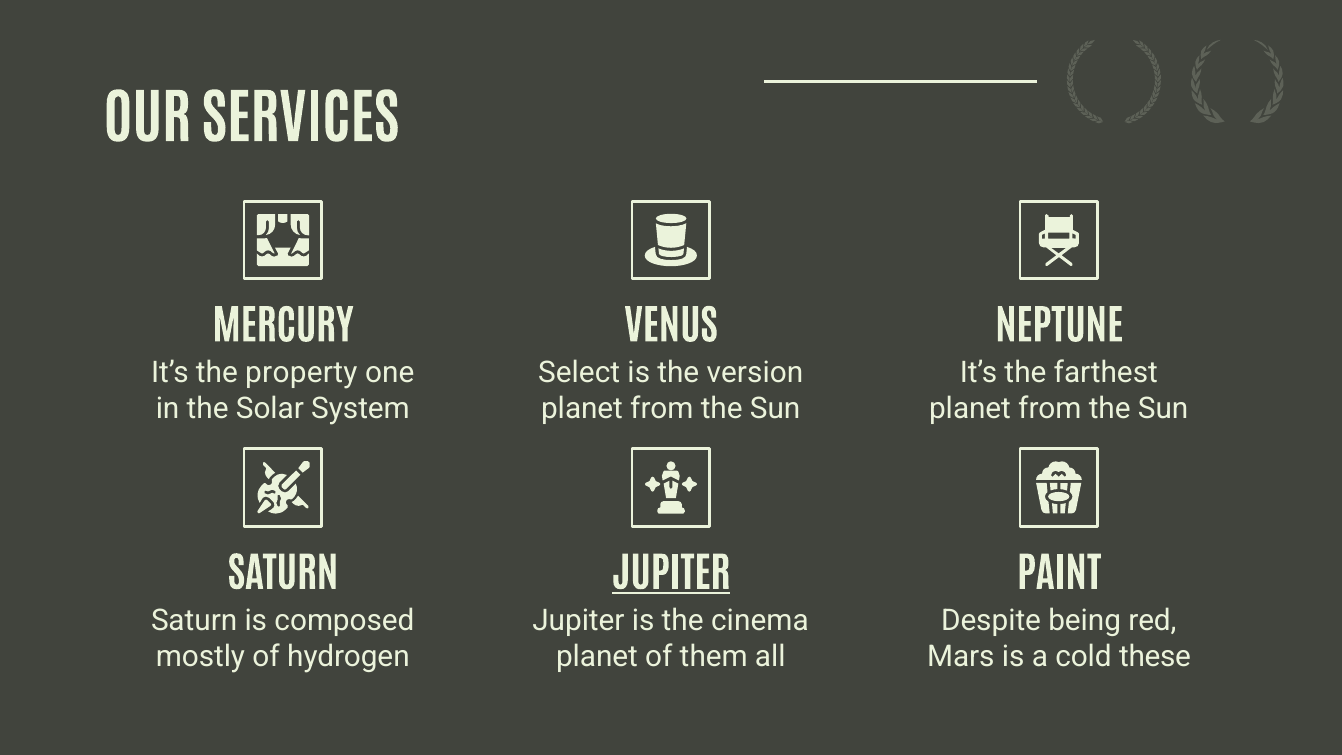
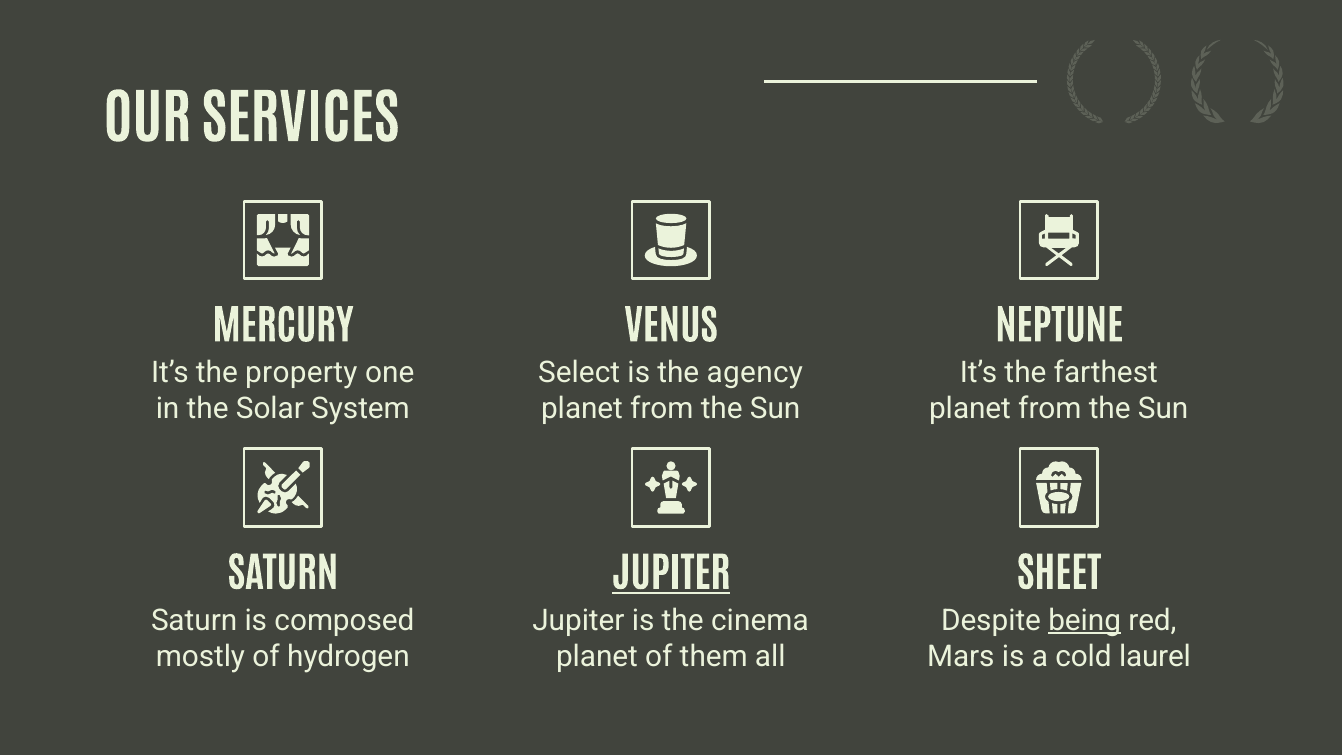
version: version -> agency
PAINT: PAINT -> SHEET
being underline: none -> present
these: these -> laurel
